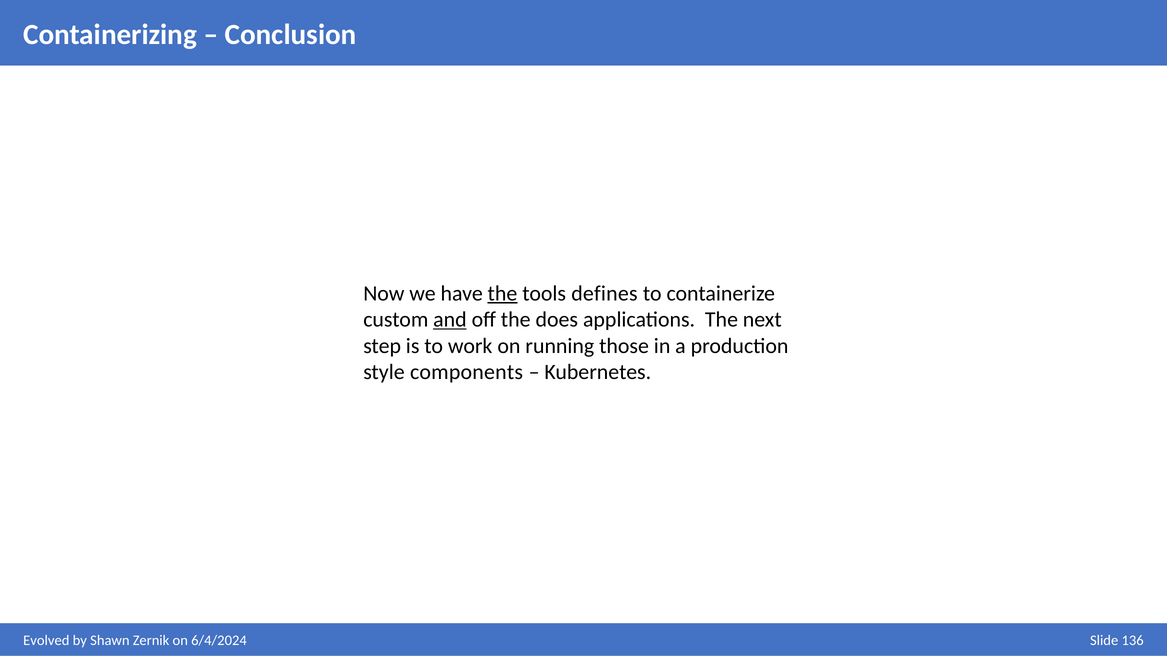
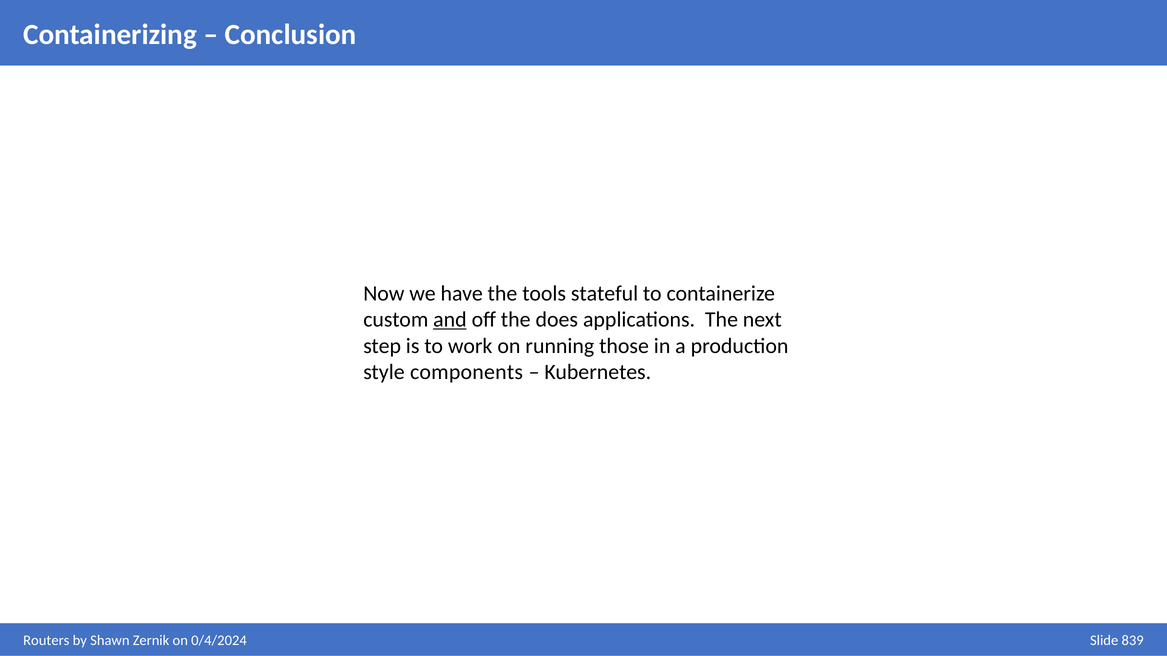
the at (502, 293) underline: present -> none
defines: defines -> stateful
Evolved: Evolved -> Routers
6/4/2024: 6/4/2024 -> 0/4/2024
136: 136 -> 839
